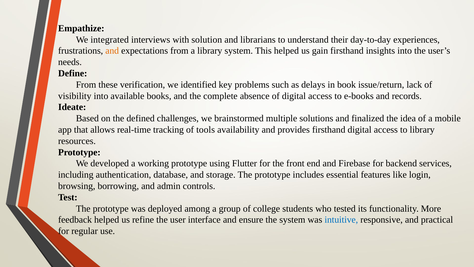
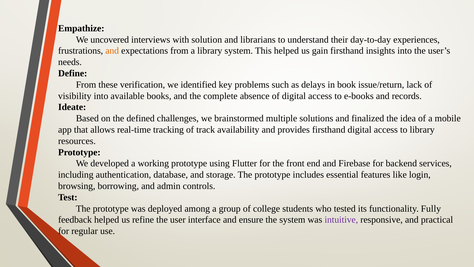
integrated: integrated -> uncovered
tools: tools -> track
More: More -> Fully
intuitive colour: blue -> purple
